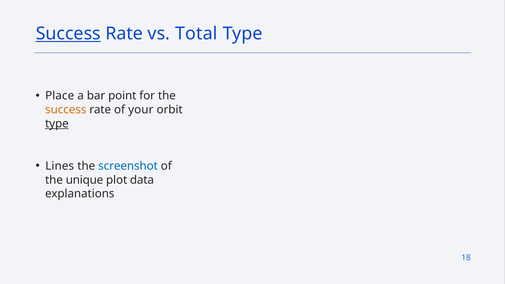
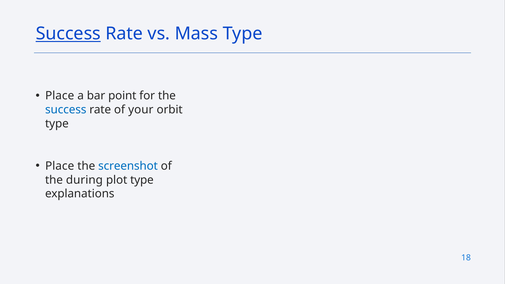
Total: Total -> Mass
success at (66, 110) colour: orange -> blue
type at (57, 124) underline: present -> none
Lines at (60, 166): Lines -> Place
unique: unique -> during
plot data: data -> type
